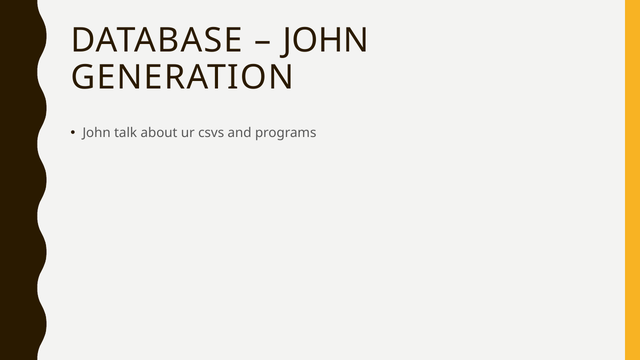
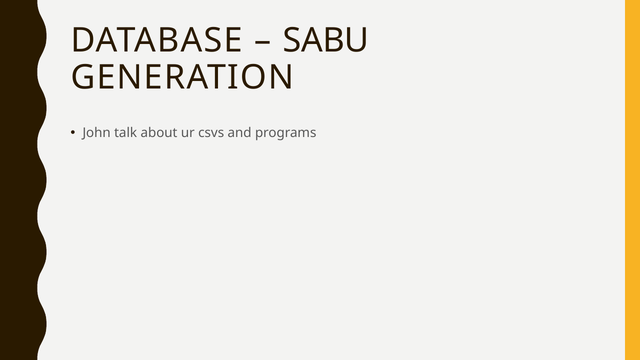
JOHN at (326, 41): JOHN -> SABU
